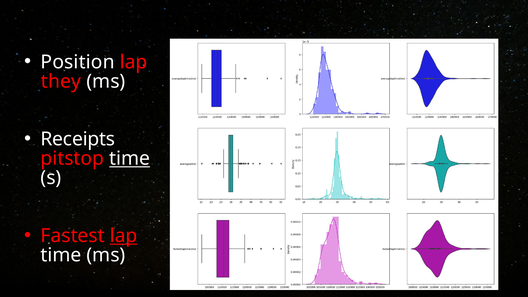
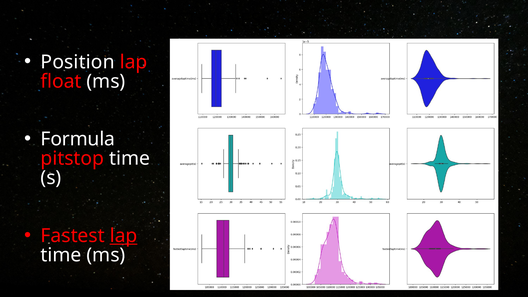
they: they -> float
Receipts: Receipts -> Formula
time at (130, 159) underline: present -> none
